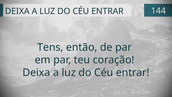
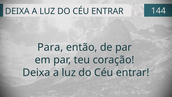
Tens: Tens -> Para
